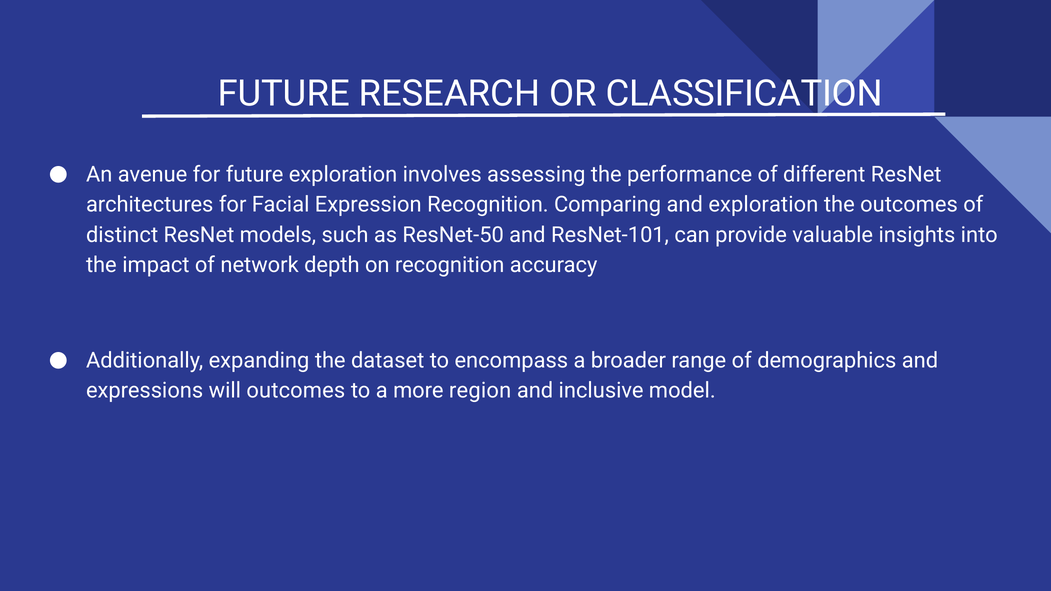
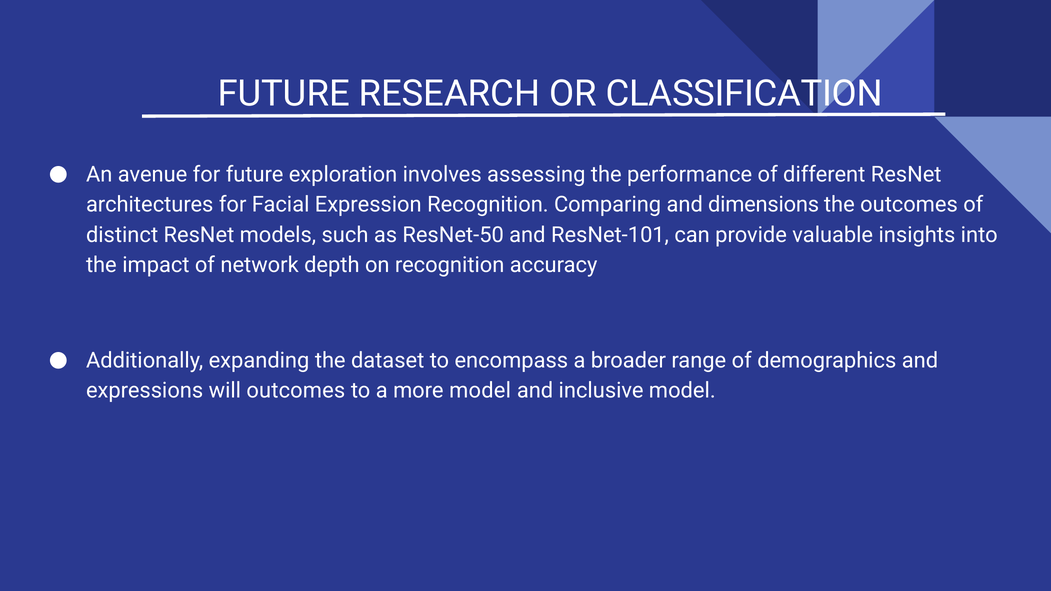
and exploration: exploration -> dimensions
more region: region -> model
